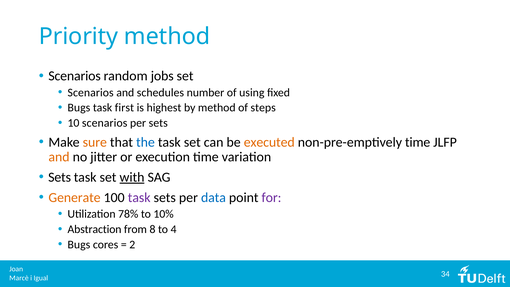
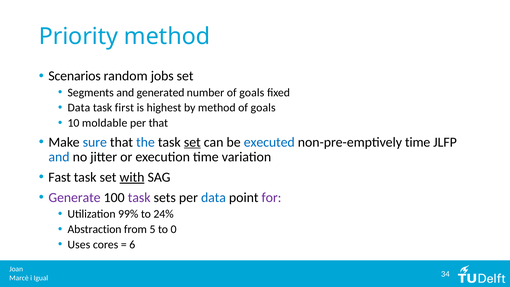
Scenarios at (91, 92): Scenarios -> Segments
schedules: schedules -> generated
number of using: using -> goals
Bugs at (79, 108): Bugs -> Data
steps at (263, 108): steps -> goals
10 scenarios: scenarios -> moldable
per sets: sets -> that
sure colour: orange -> blue
set at (192, 142) underline: none -> present
executed colour: orange -> blue
and at (59, 157) colour: orange -> blue
Sets at (60, 177): Sets -> Fast
Generate colour: orange -> purple
78%: 78% -> 99%
10%: 10% -> 24%
8: 8 -> 5
4: 4 -> 0
Bugs at (79, 244): Bugs -> Uses
2: 2 -> 6
